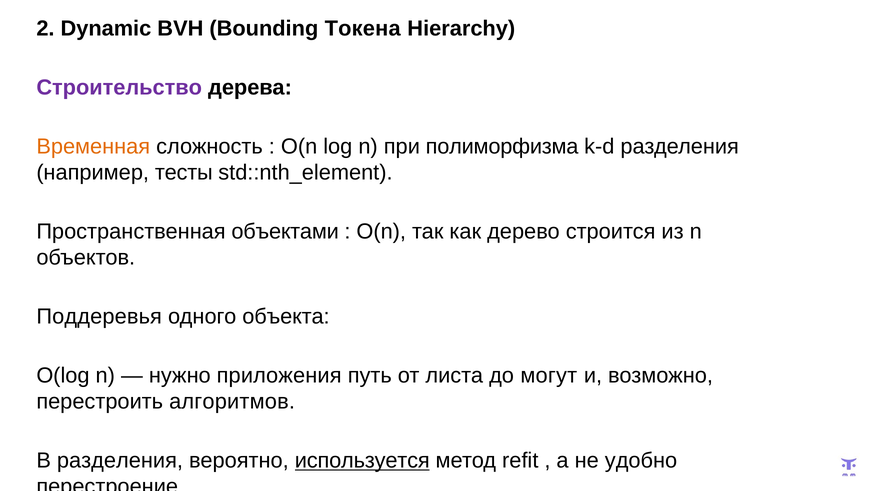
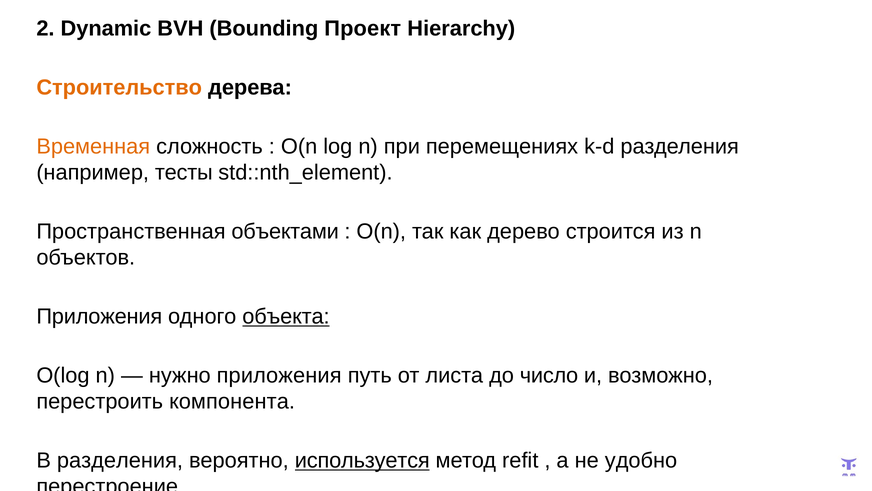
Токена: Токена -> Проект
Строительство colour: purple -> orange
при полиморфизма: полиморфизма -> перемещениях
Поддеревья at (99, 316): Поддеревья -> Приложения
объекта underline: none -> present
до могут: могут -> число
алгоритмов: алгоритмов -> компонента
